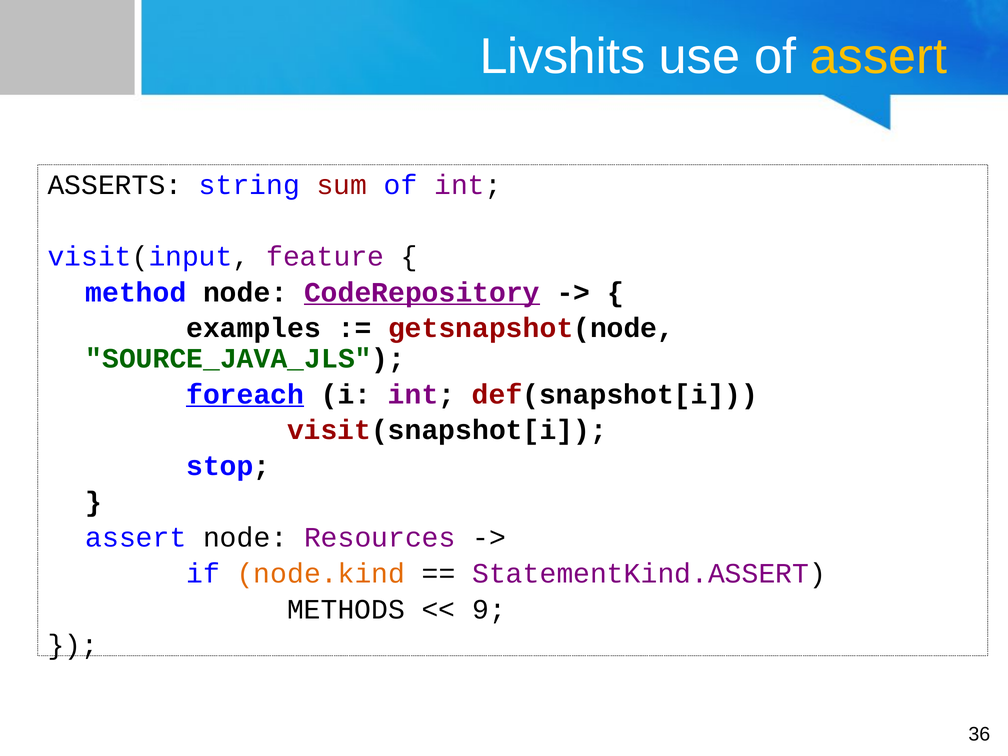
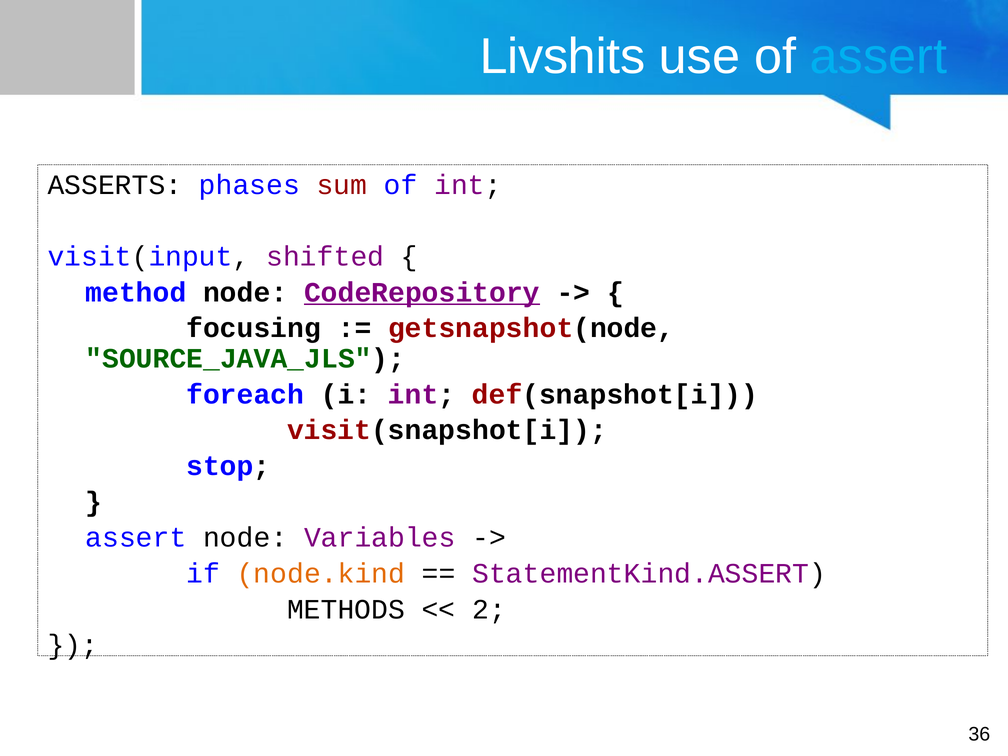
assert at (879, 57) colour: yellow -> light blue
string: string -> phases
feature: feature -> shifted
examples: examples -> focusing
foreach underline: present -> none
Resources: Resources -> Variables
9: 9 -> 2
